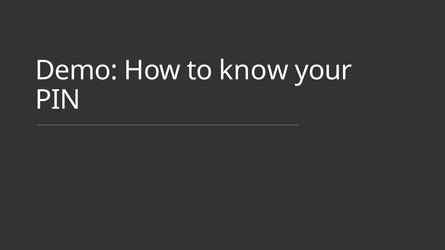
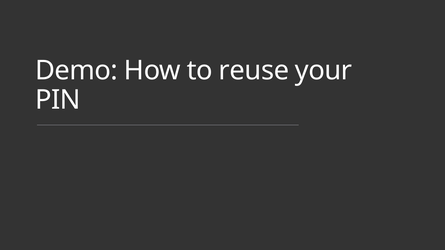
know: know -> reuse
